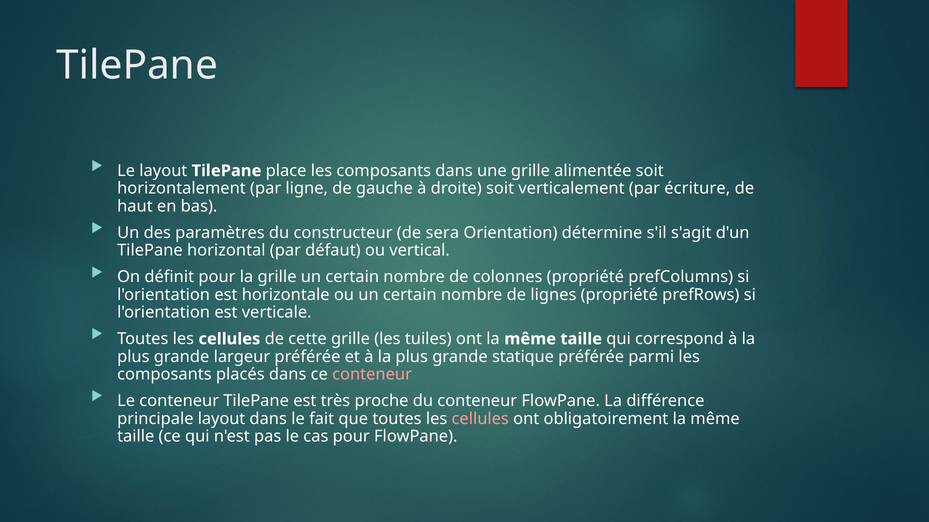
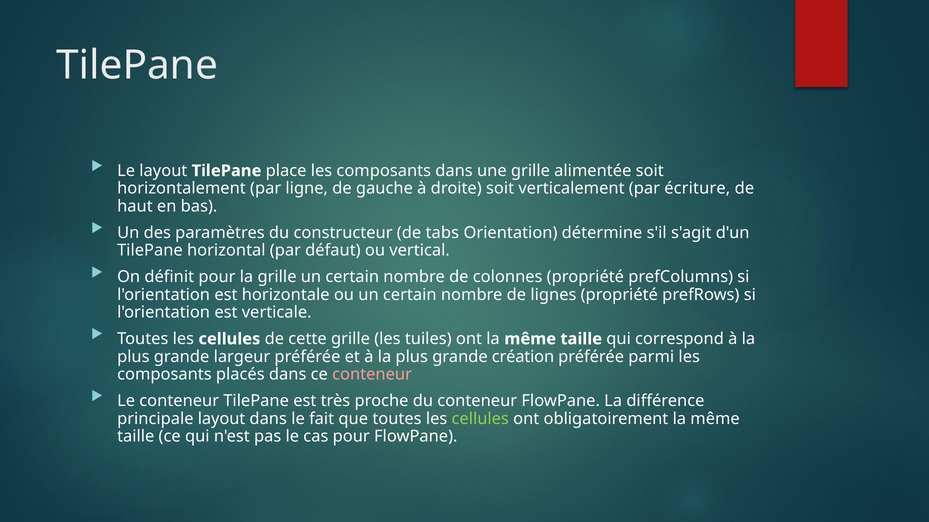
sera: sera -> tabs
statique: statique -> création
cellules at (480, 419) colour: pink -> light green
